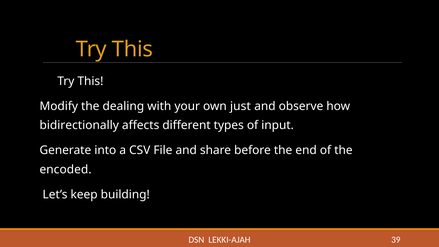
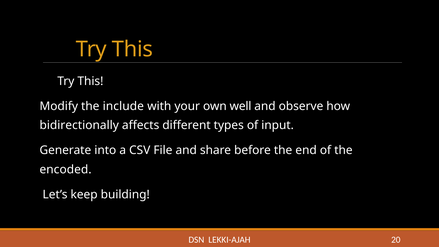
dealing: dealing -> include
just: just -> well
39: 39 -> 20
